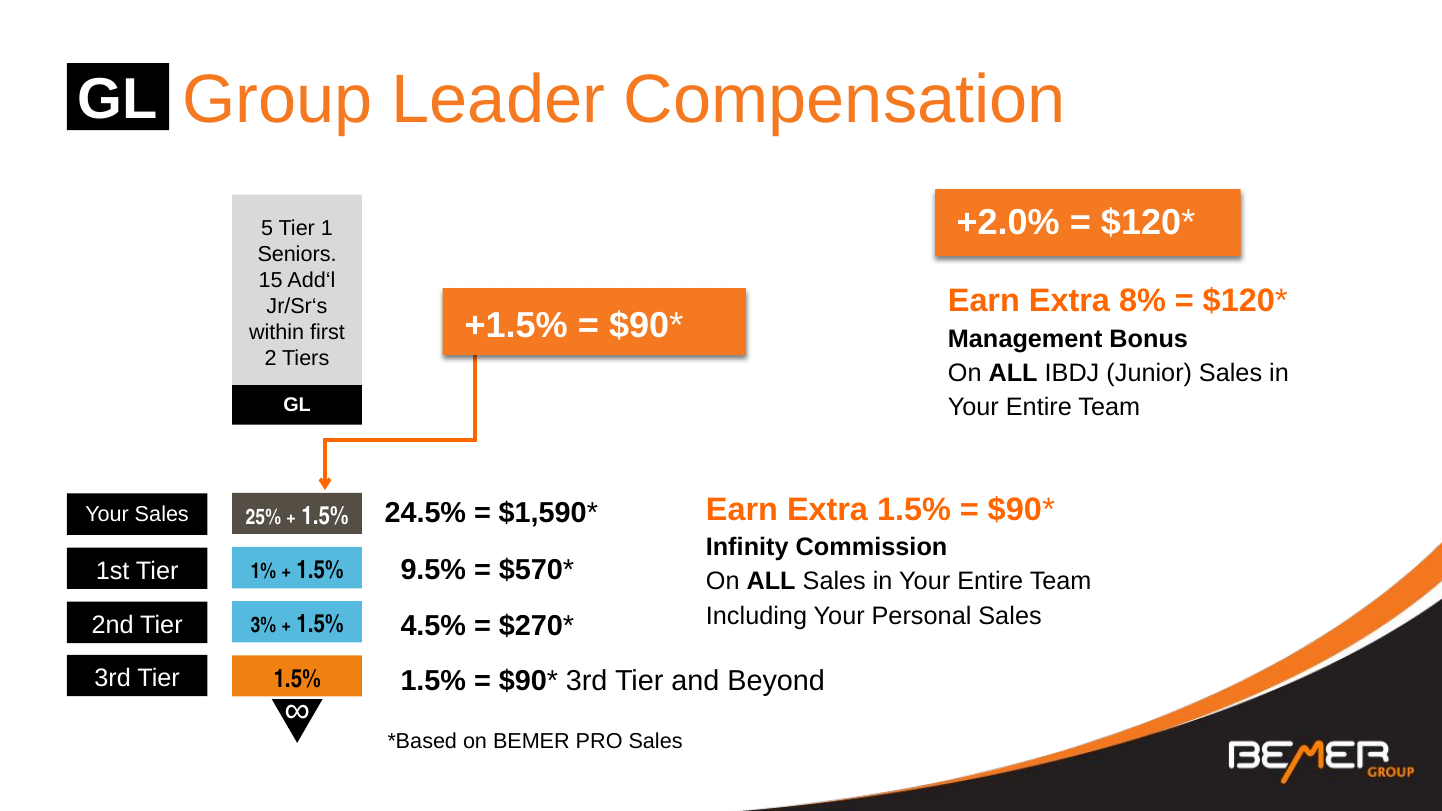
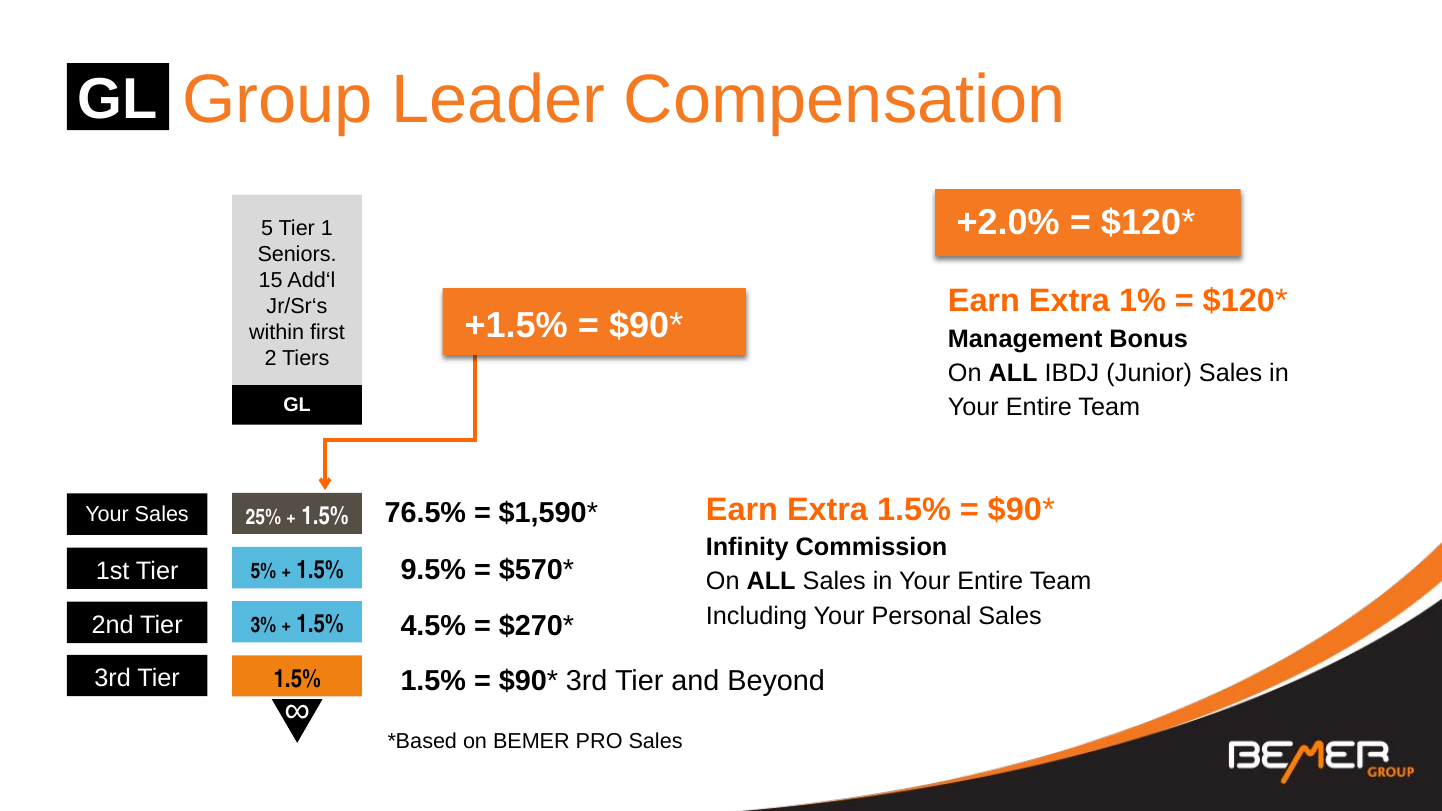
8%: 8% -> 1%
24.5%: 24.5% -> 76.5%
1%: 1% -> 5%
